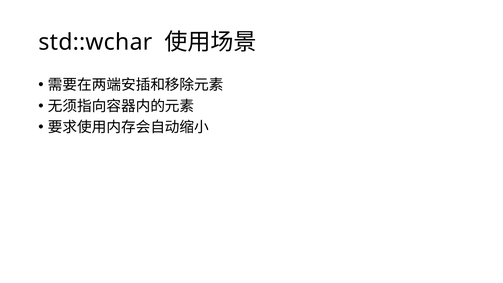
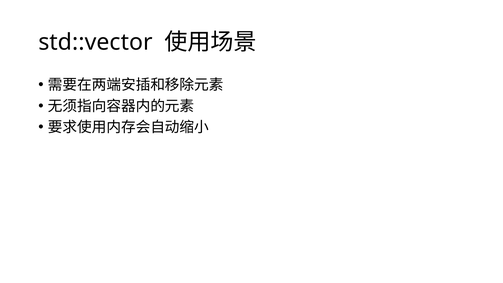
std::wchar: std::wchar -> std::vector
